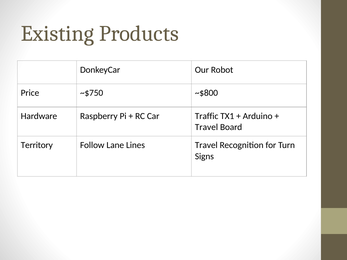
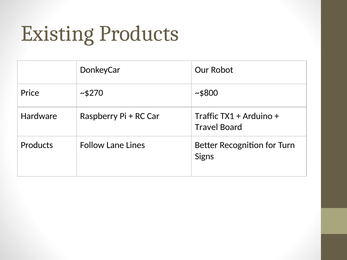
~$750: ~$750 -> ~$270
Territory at (37, 145): Territory -> Products
Lines Travel: Travel -> Better
